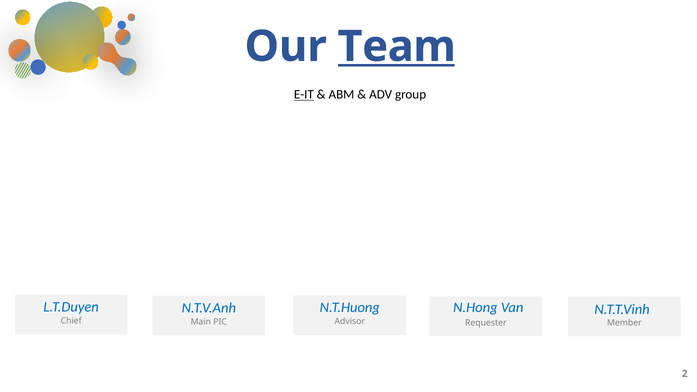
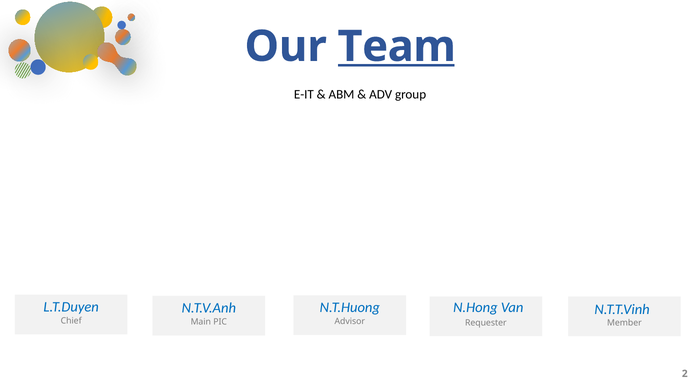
E-IT underline: present -> none
